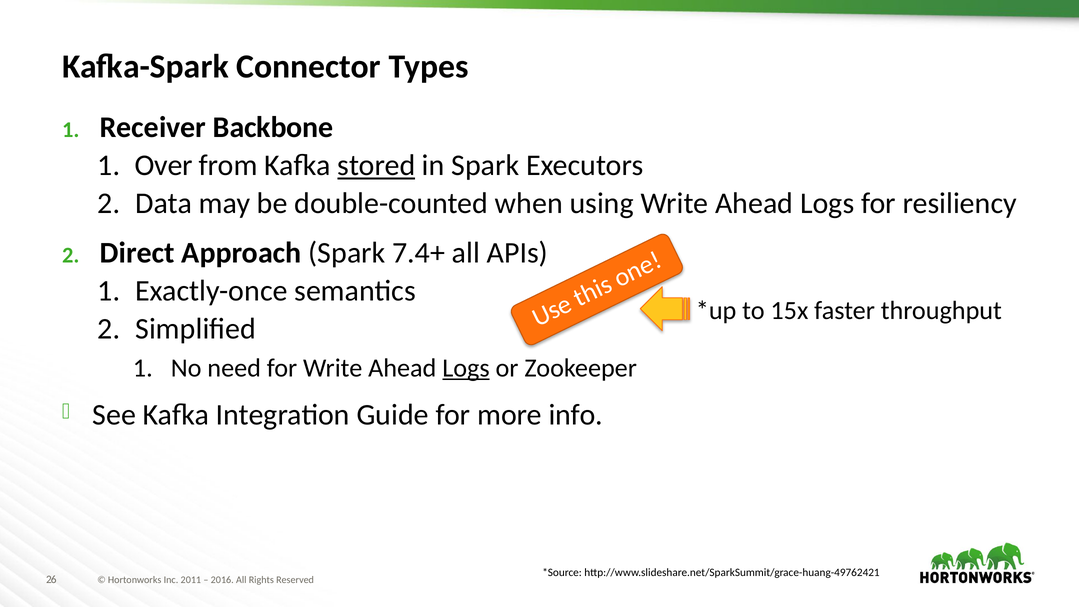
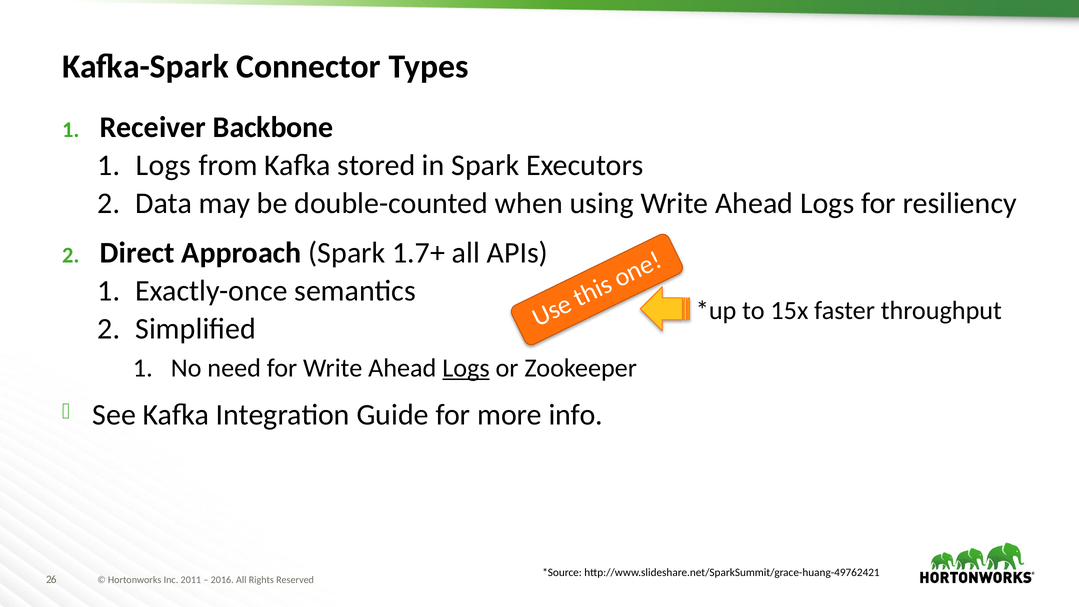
Over at (164, 166): Over -> Logs
stored underline: present -> none
7.4+: 7.4+ -> 1.7+
